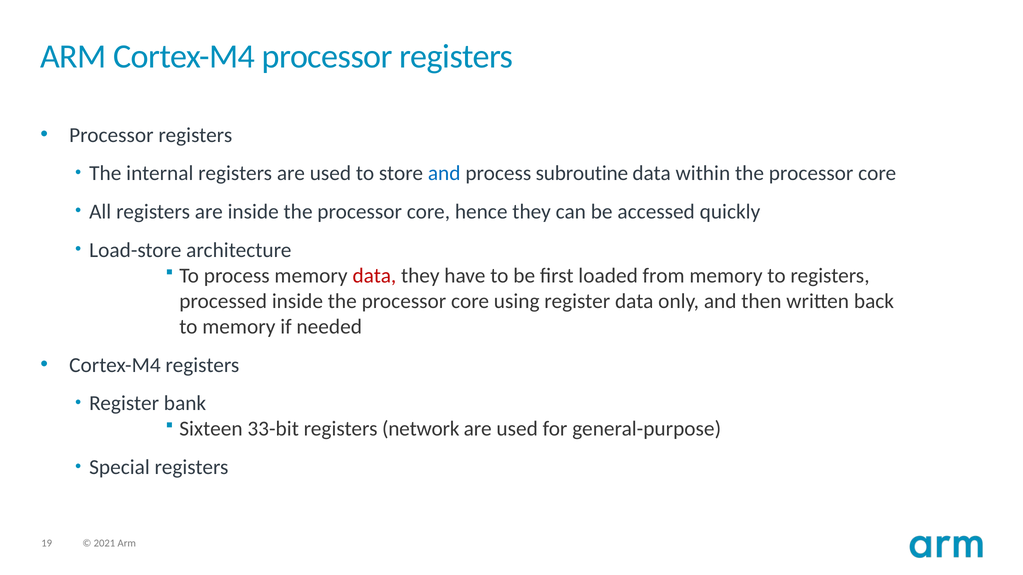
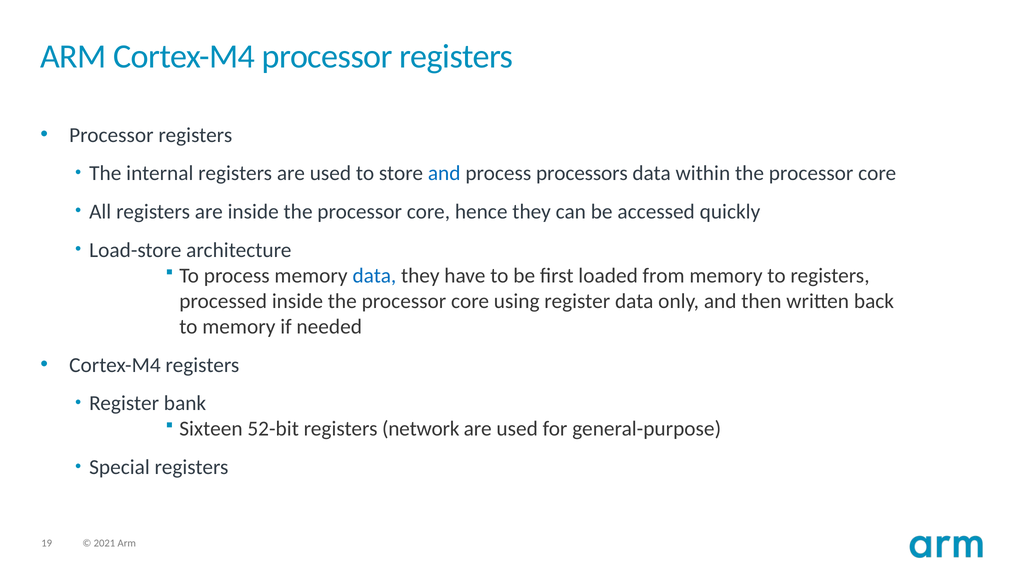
subroutine: subroutine -> processors
data at (374, 276) colour: red -> blue
33-bit: 33-bit -> 52-bit
